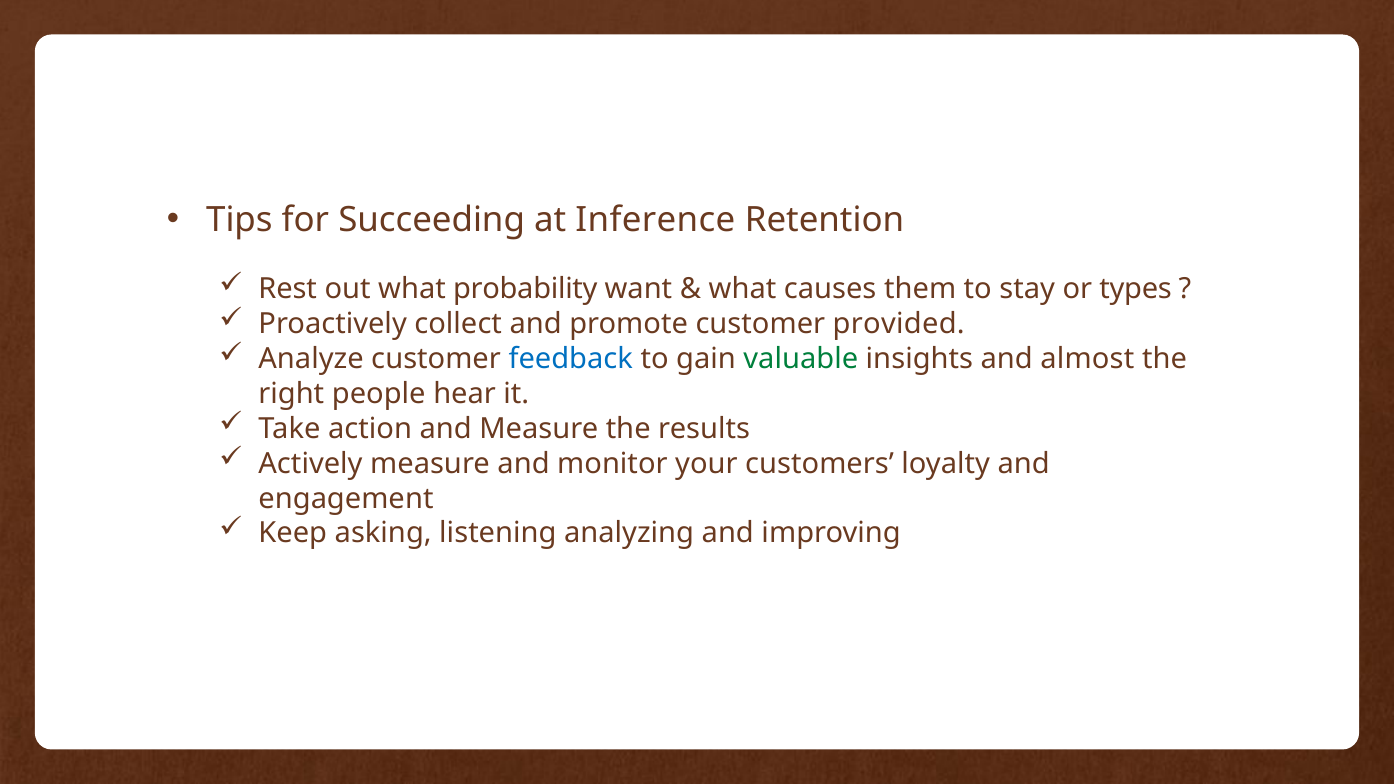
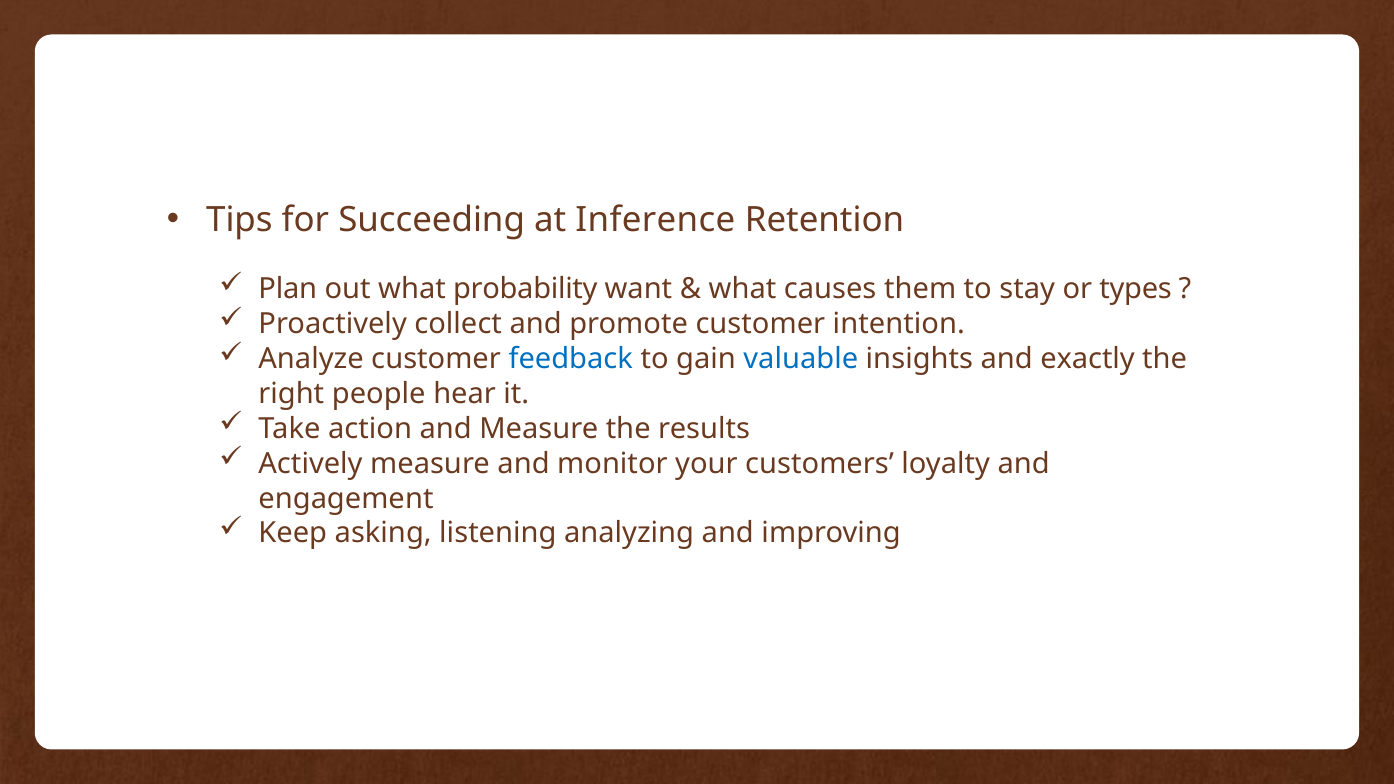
Rest: Rest -> Plan
provided: provided -> intention
valuable colour: green -> blue
almost: almost -> exactly
